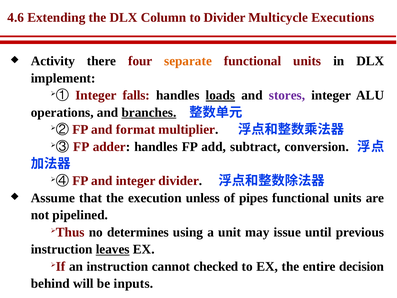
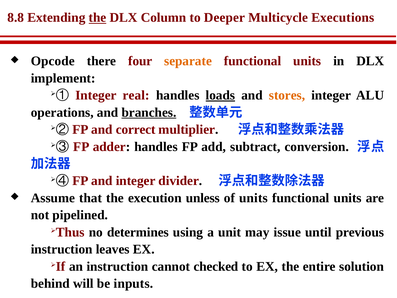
4.6: 4.6 -> 8.8
the at (97, 18) underline: none -> present
to Divider: Divider -> Deeper
Activity: Activity -> Opcode
falls: falls -> real
stores colour: purple -> orange
format: format -> correct
of pipes: pipes -> units
leaves underline: present -> none
decision: decision -> solution
